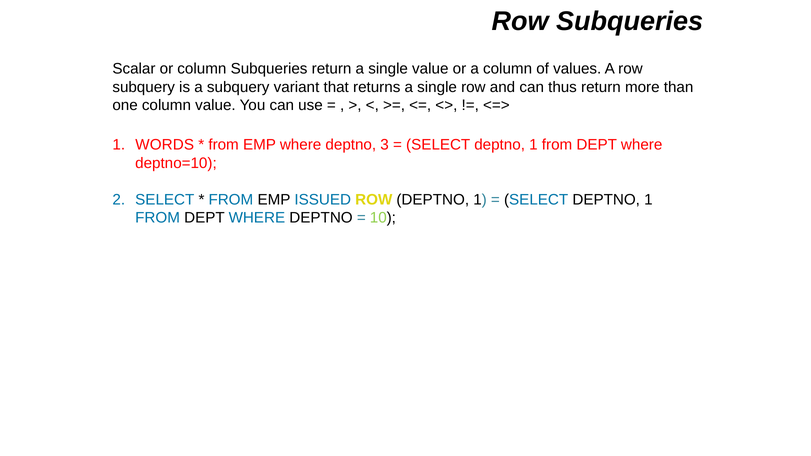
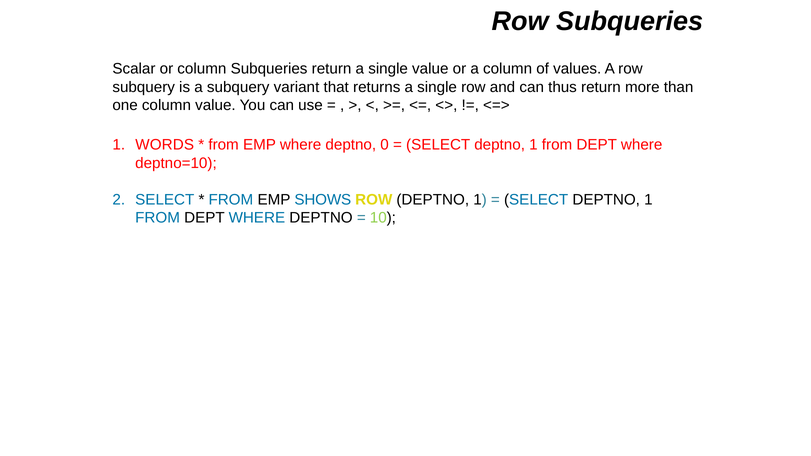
3: 3 -> 0
ISSUED: ISSUED -> SHOWS
